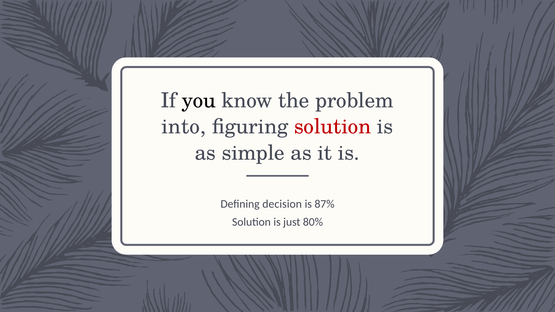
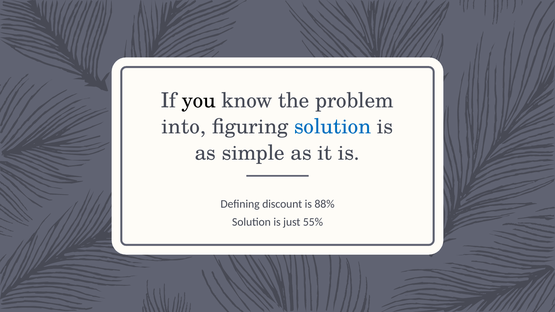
solution at (333, 127) colour: red -> blue
decision: decision -> discount
87%: 87% -> 88%
80%: 80% -> 55%
